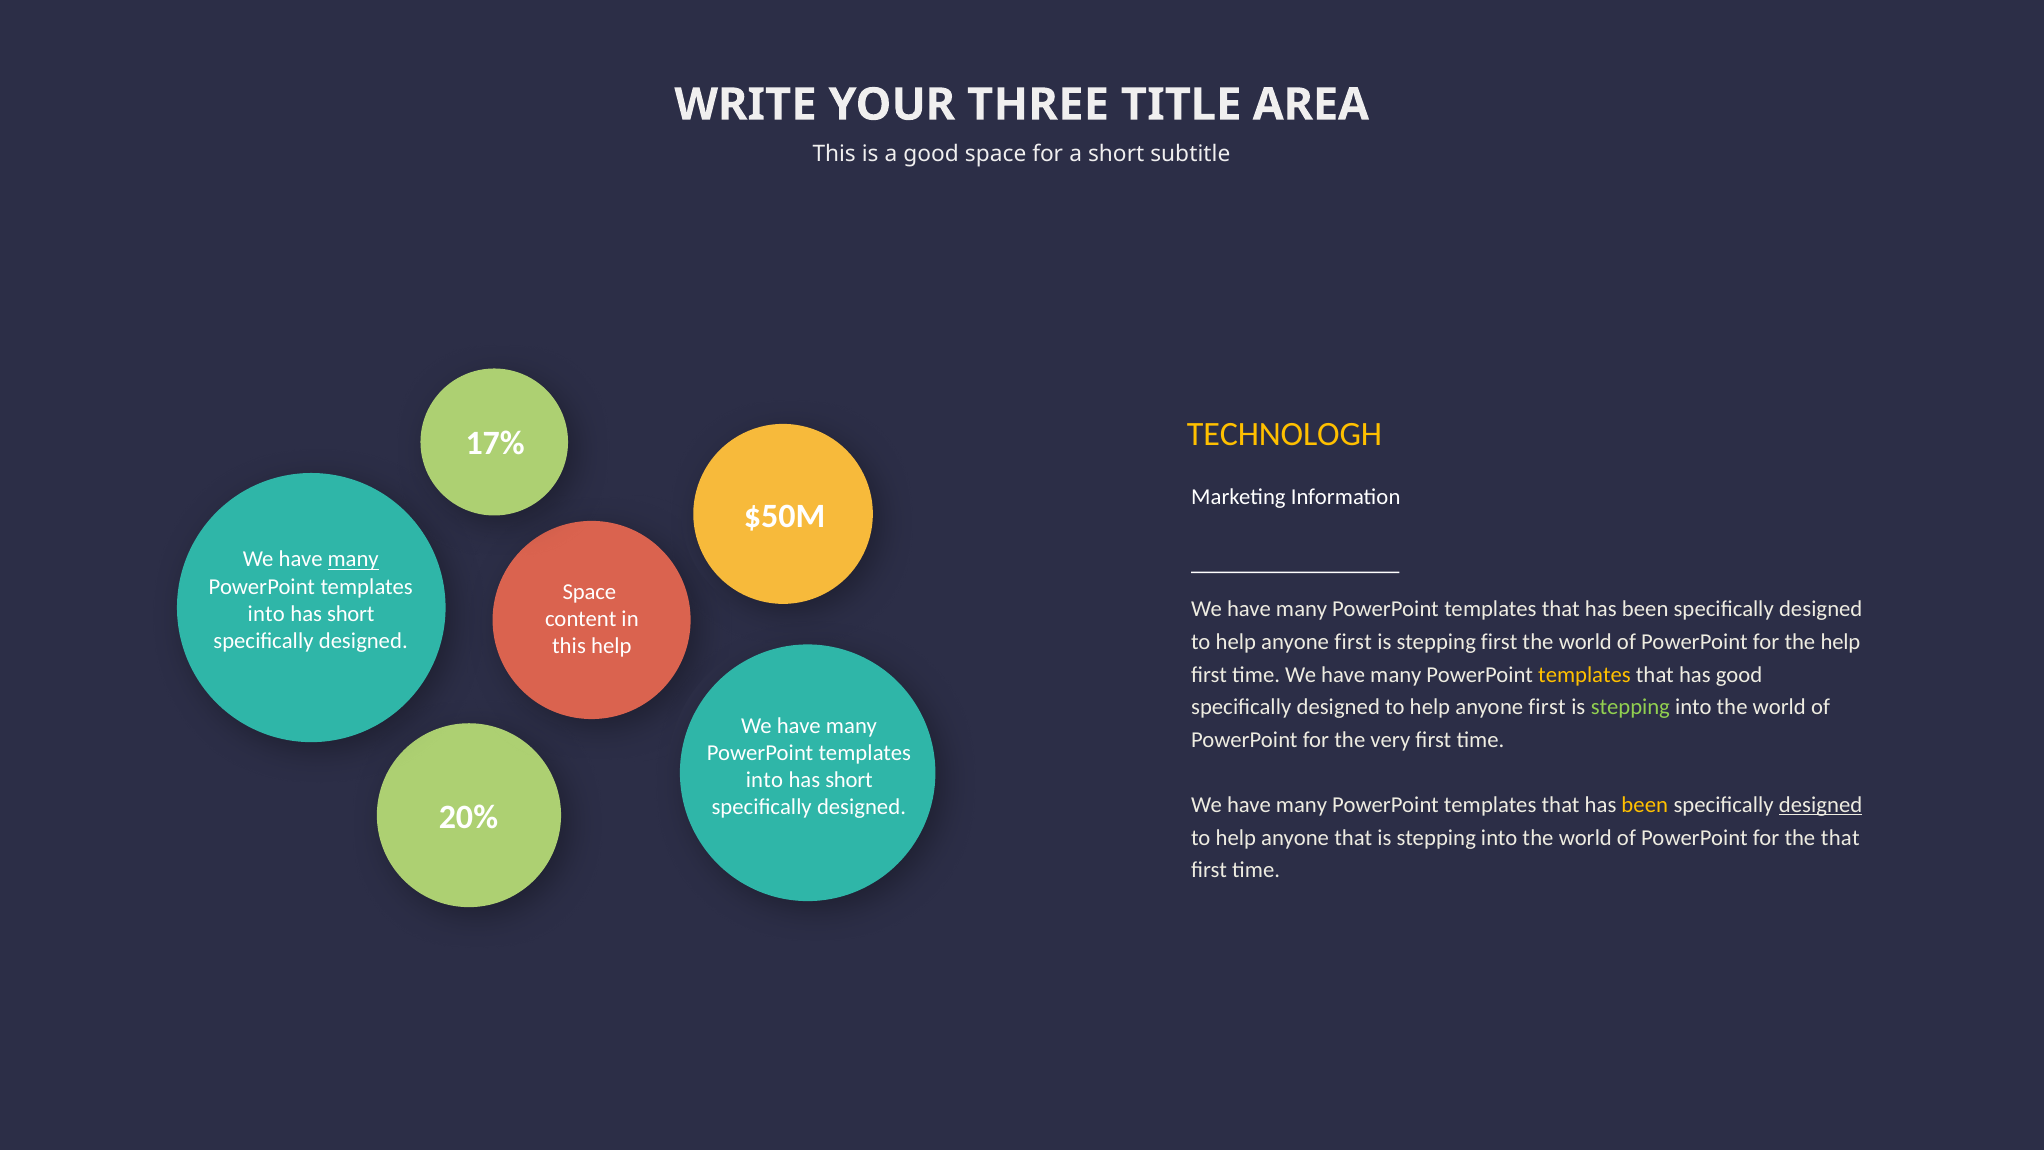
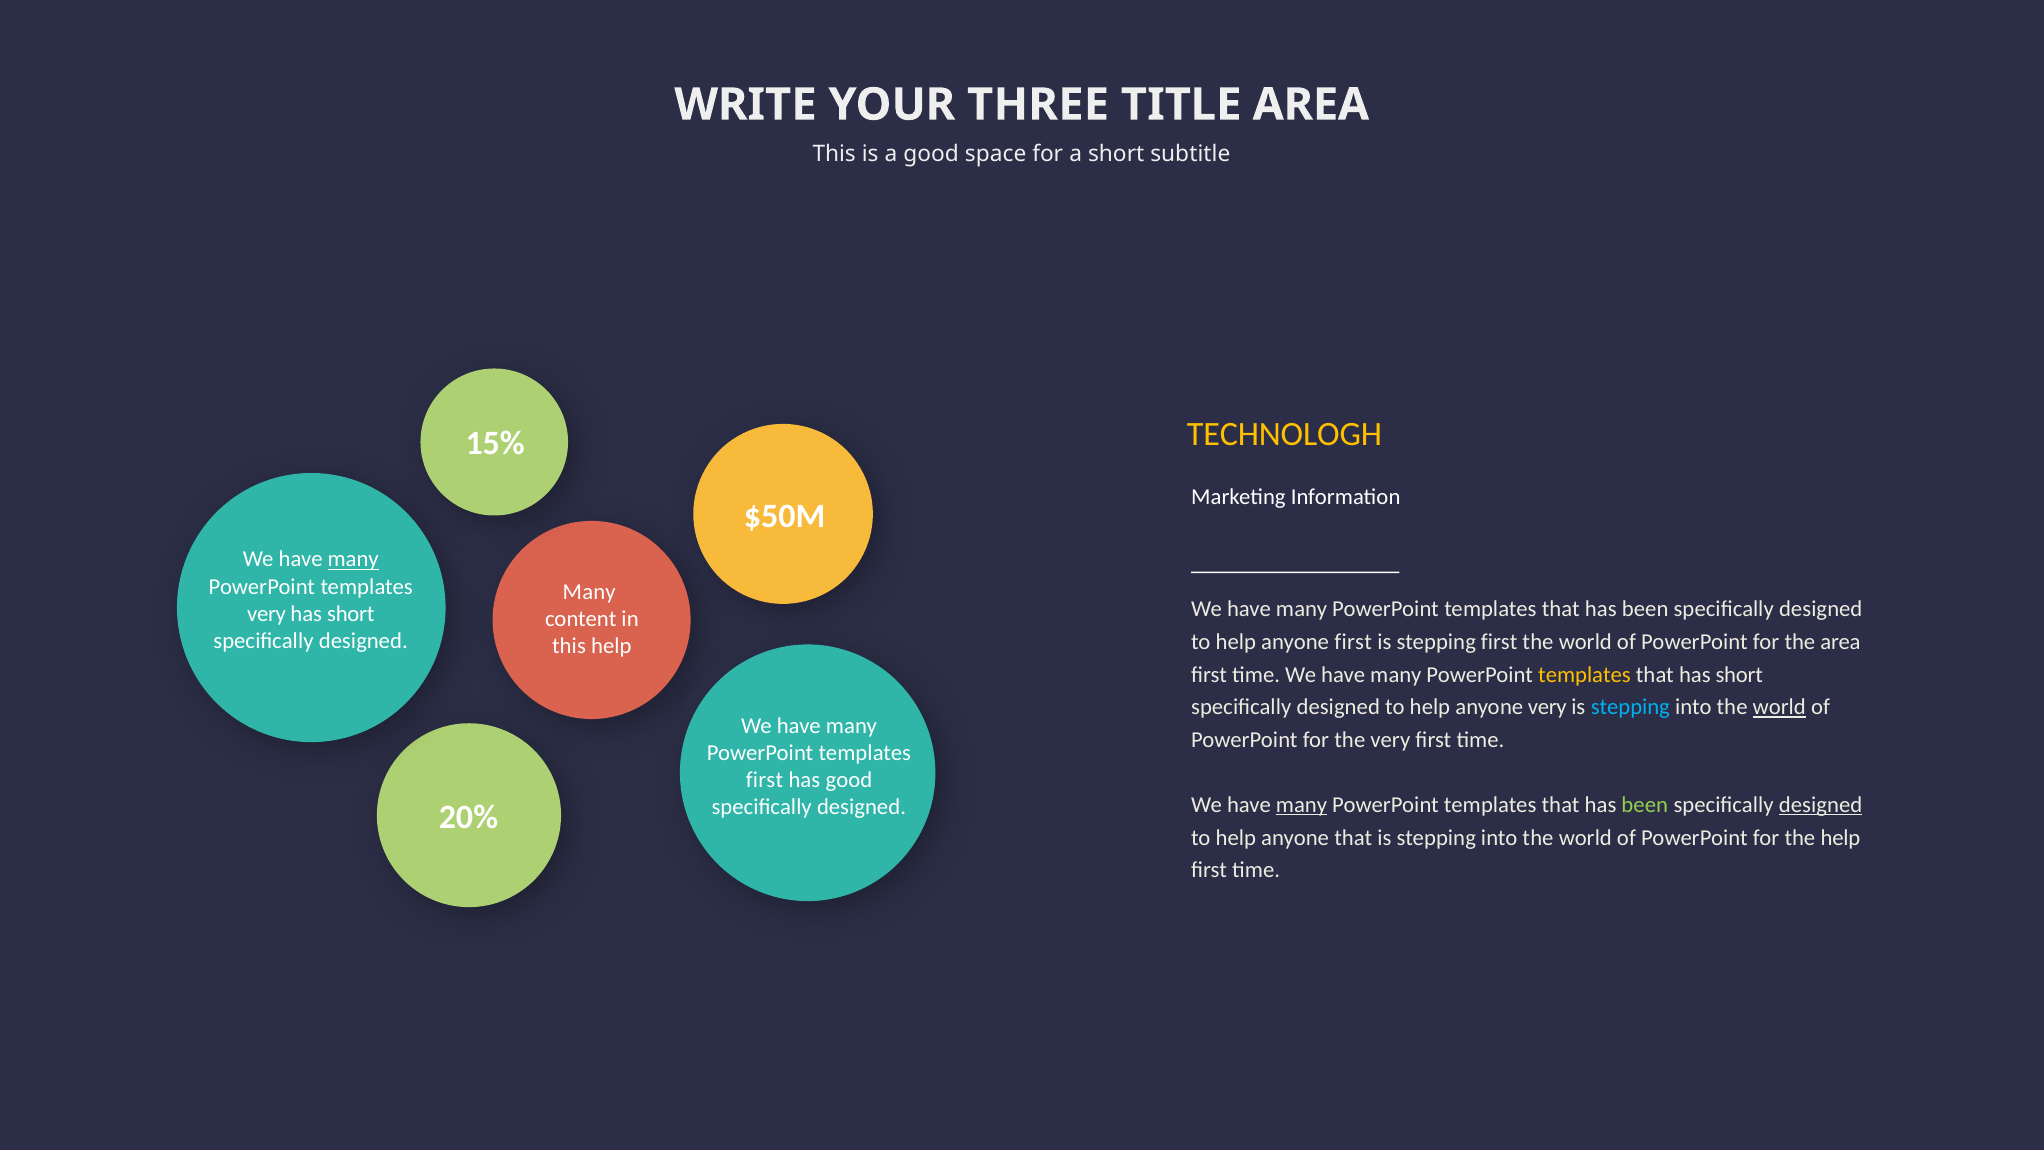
17%: 17% -> 15%
Space at (589, 592): Space -> Many
into at (266, 614): into -> very
the help: help -> area
that has good: good -> short
first at (1547, 707): first -> very
stepping at (1630, 707) colour: light green -> light blue
world at (1779, 707) underline: none -> present
into at (764, 780): into -> first
short at (849, 780): short -> good
many at (1301, 804) underline: none -> present
been at (1645, 804) colour: yellow -> light green
the that: that -> help
